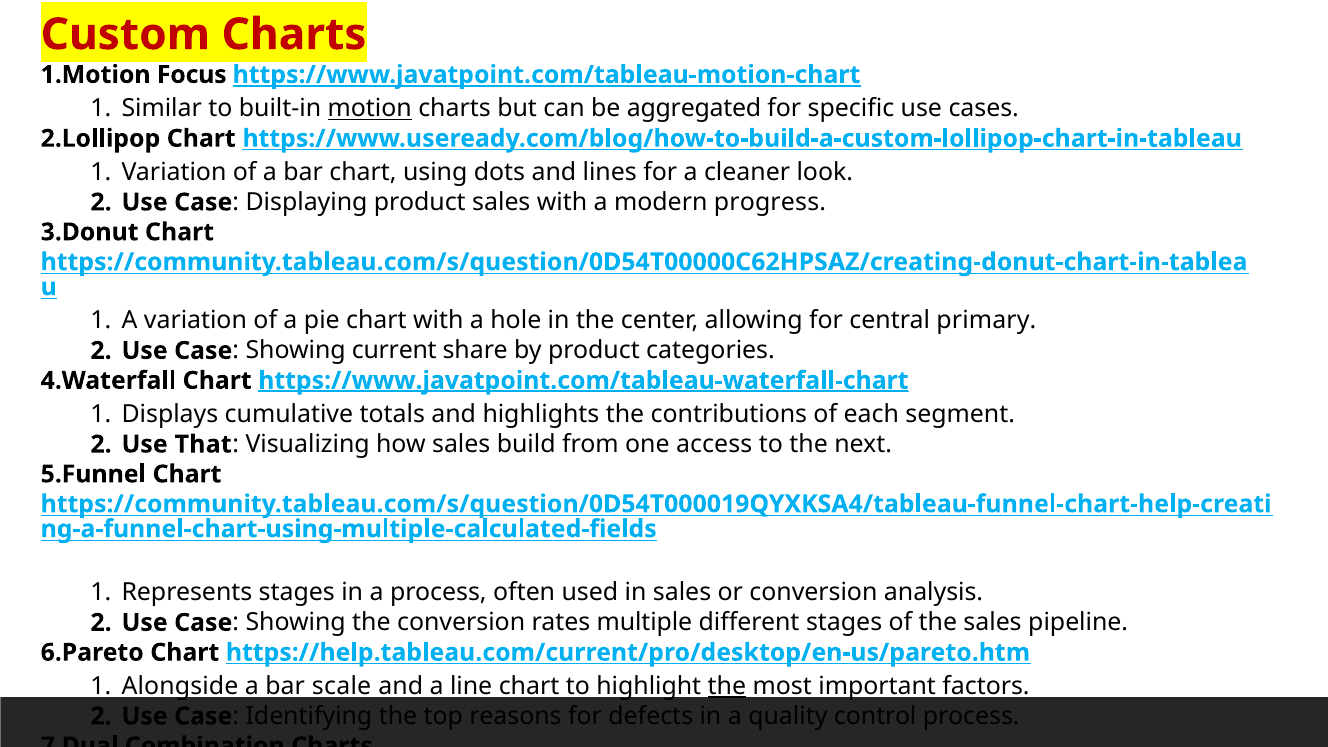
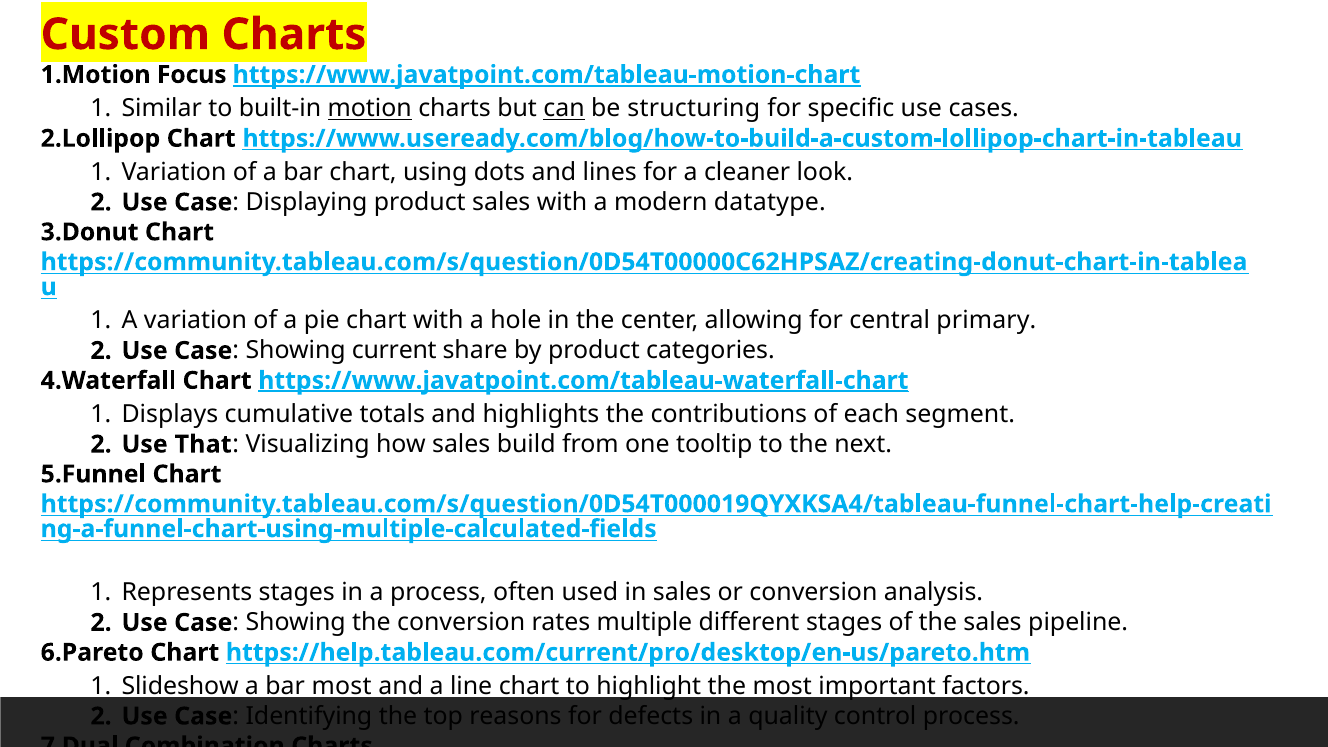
can underline: none -> present
aggregated: aggregated -> structuring
progress: progress -> datatype
access: access -> tooltip
Alongside: Alongside -> Slideshow
bar scale: scale -> most
the at (727, 686) underline: present -> none
